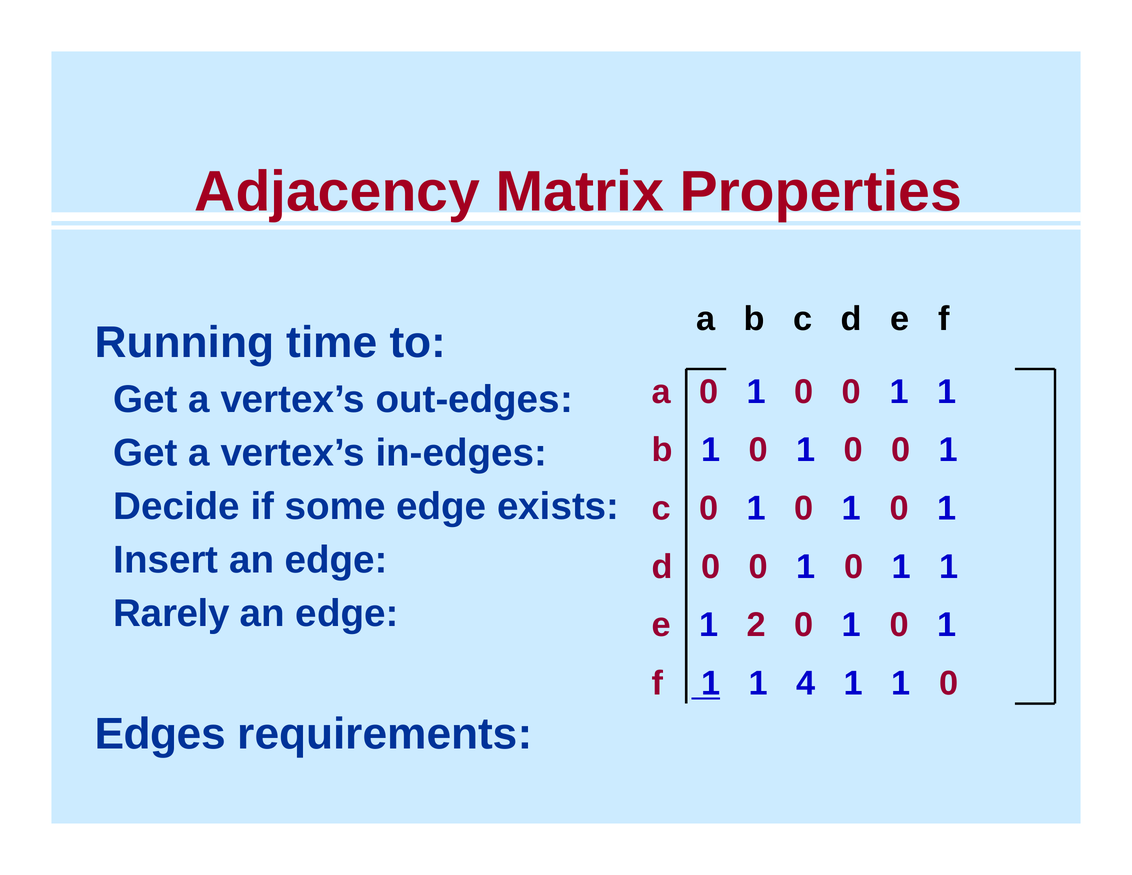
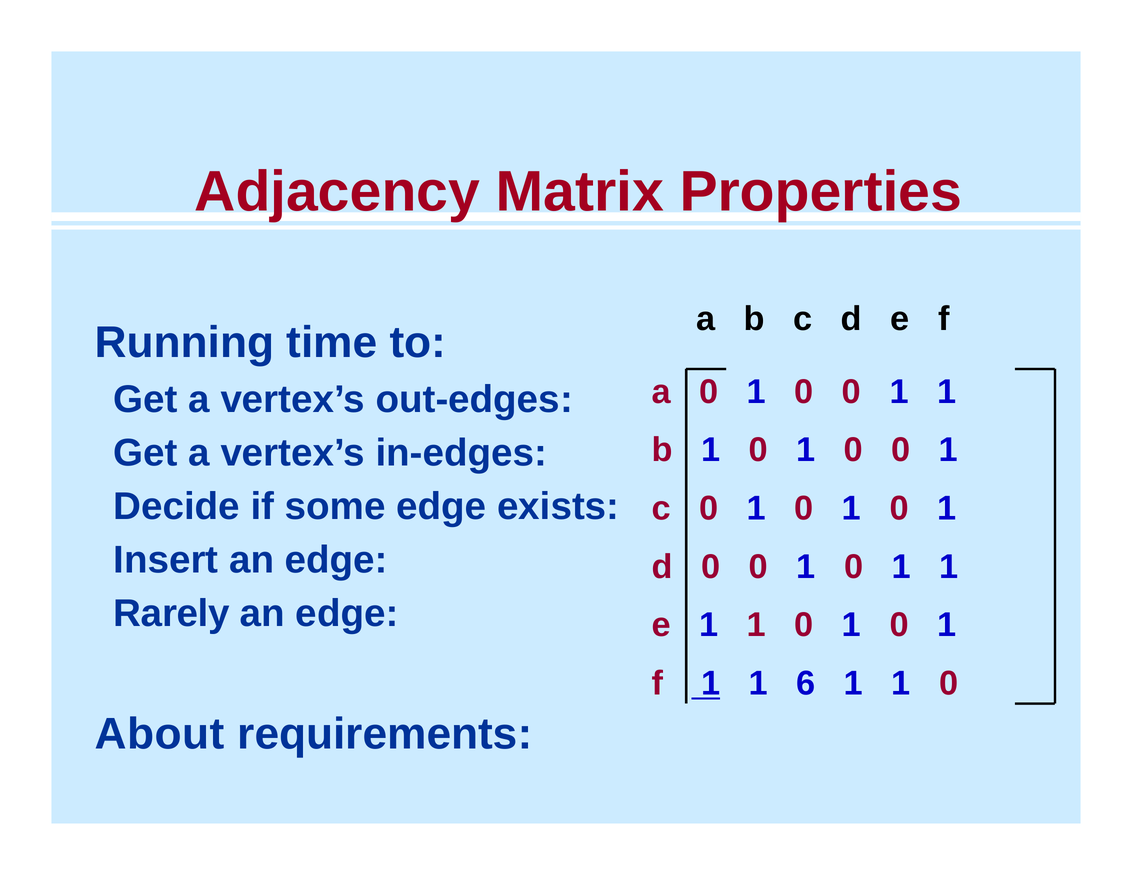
e 1 2: 2 -> 1
1 4: 4 -> 6
Edges: Edges -> About
